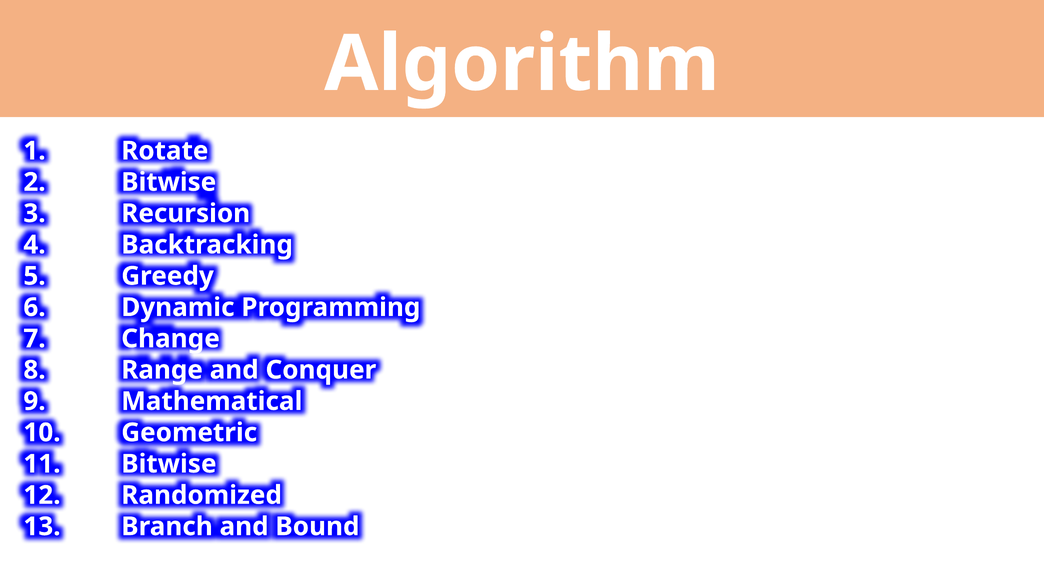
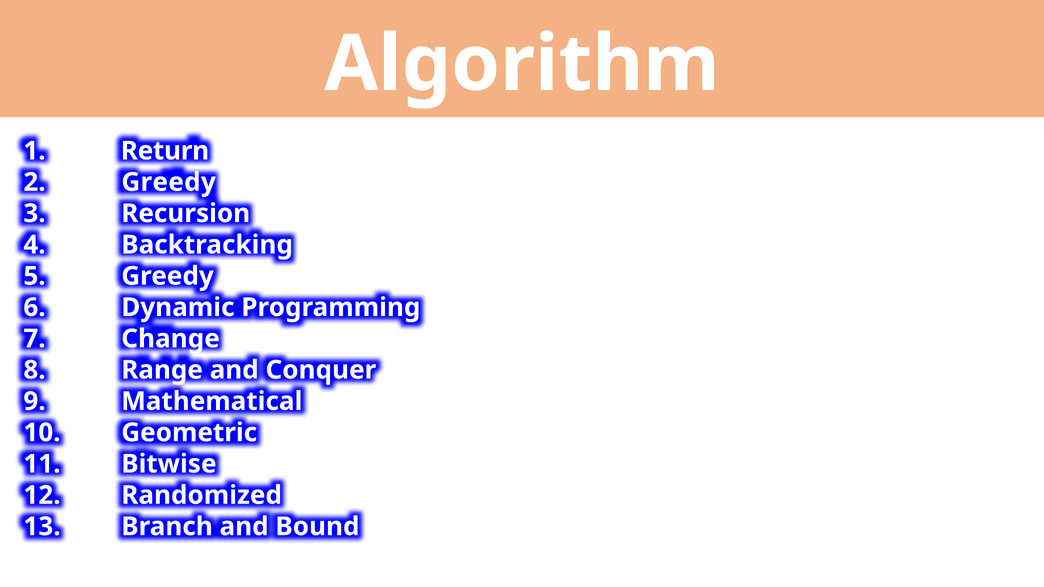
Rotate: Rotate -> Return
Bitwise at (169, 182): Bitwise -> Greedy
